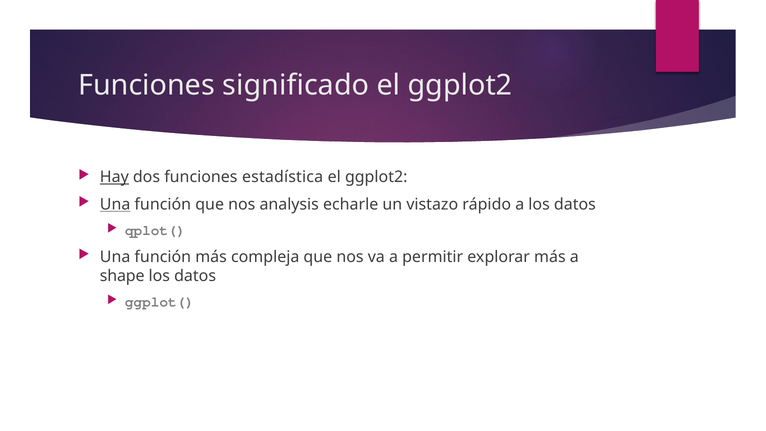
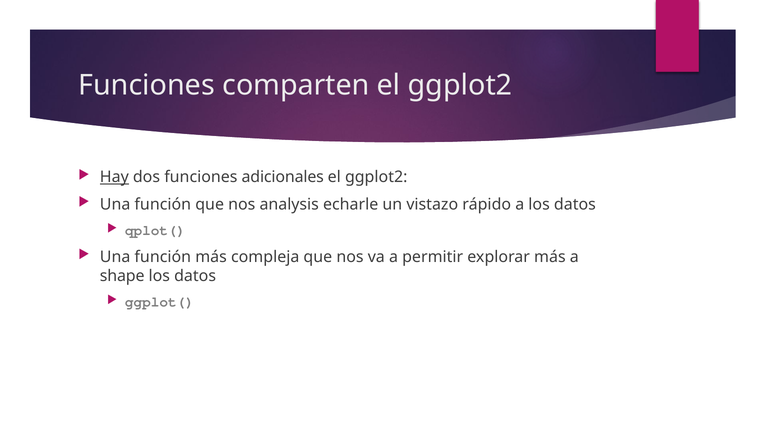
significado: significado -> comparten
estadística: estadística -> adicionales
Una at (115, 204) underline: present -> none
